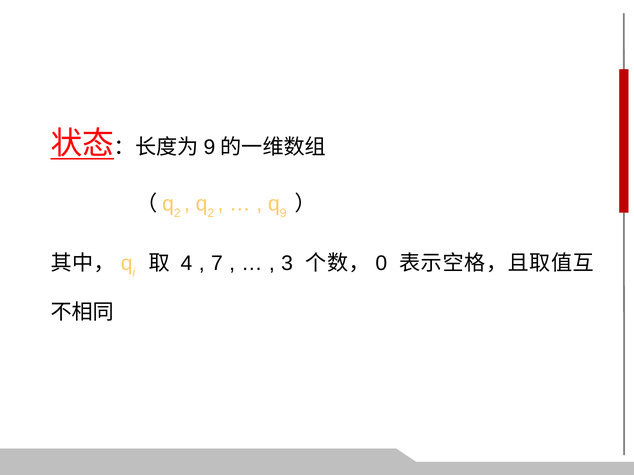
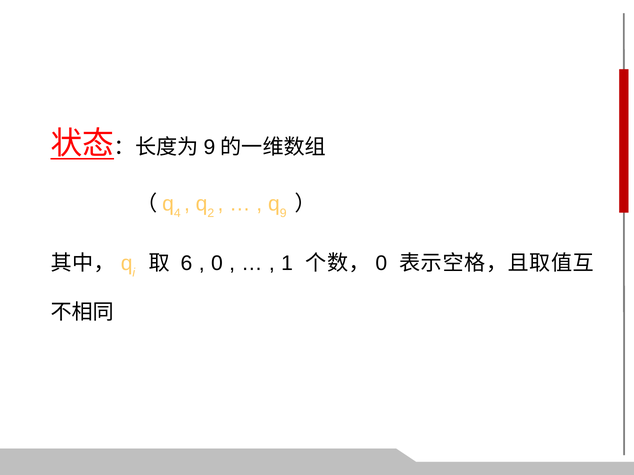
2 at (177, 214): 2 -> 4
4: 4 -> 6
7 at (217, 264): 7 -> 0
3: 3 -> 1
